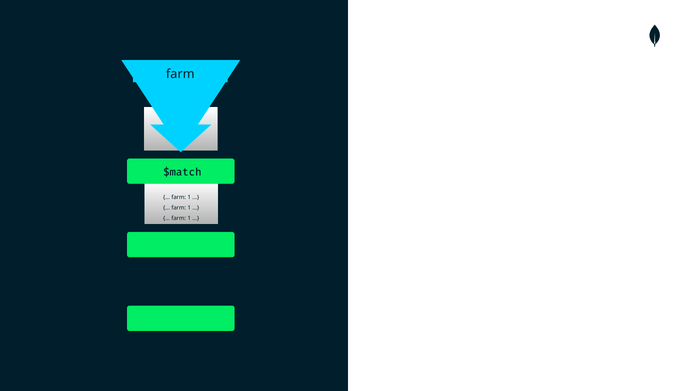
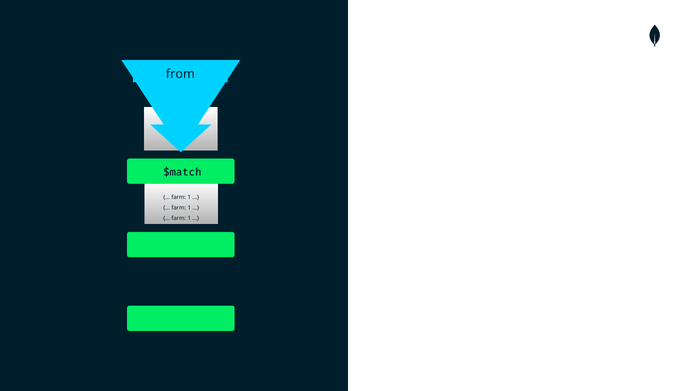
farm at (180, 74): farm -> from
